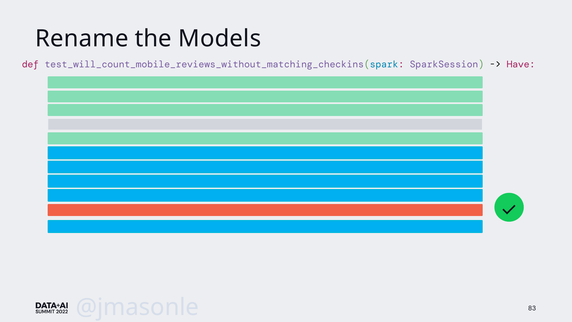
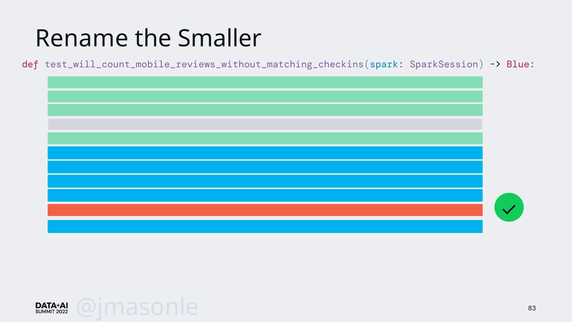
Models: Models -> Smaller
Have: Have -> Blue
